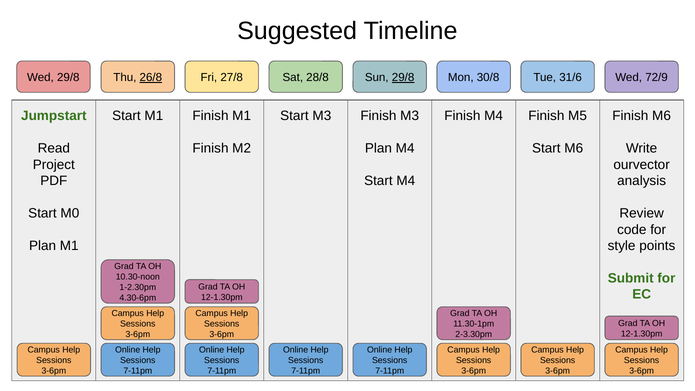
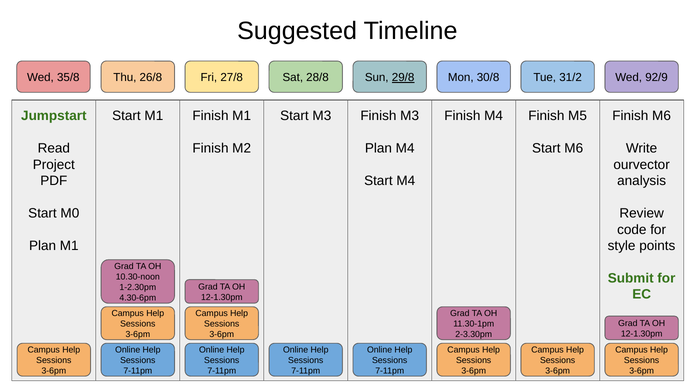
Wed 29/8: 29/8 -> 35/8
26/8 underline: present -> none
31/6: 31/6 -> 31/2
72/9: 72/9 -> 92/9
